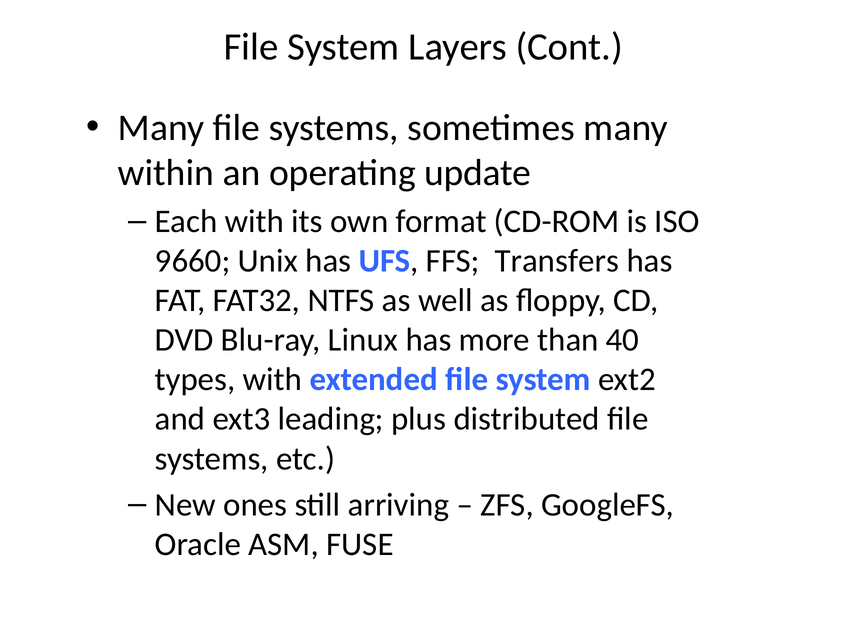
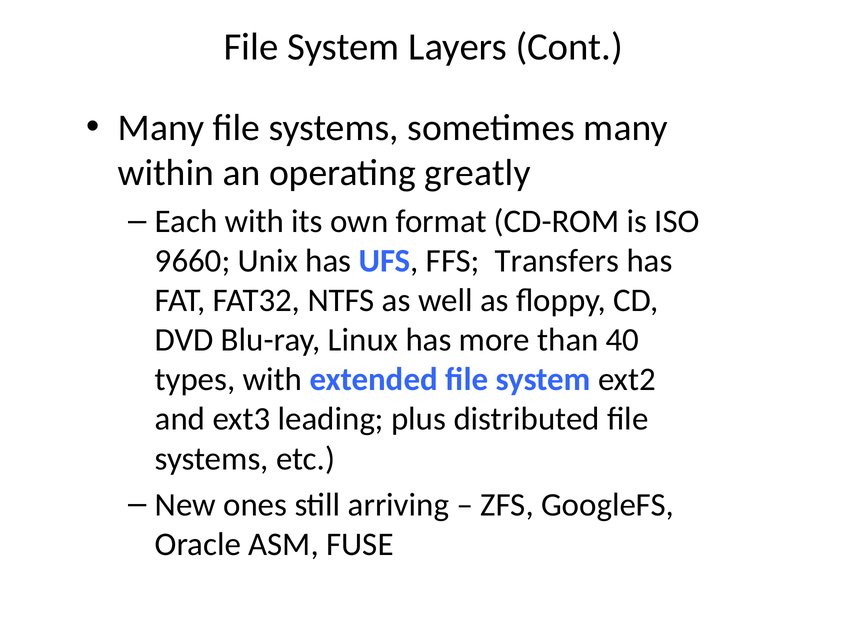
update: update -> greatly
